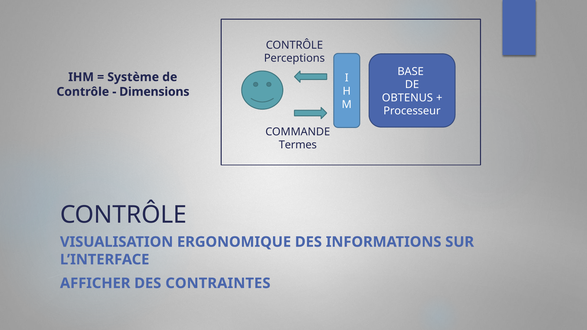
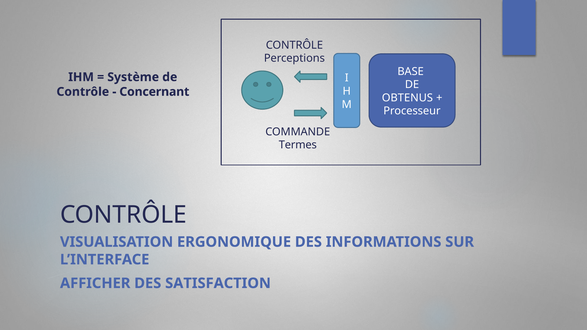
Dimensions: Dimensions -> Concernant
CONTRAINTES: CONTRAINTES -> SATISFACTION
